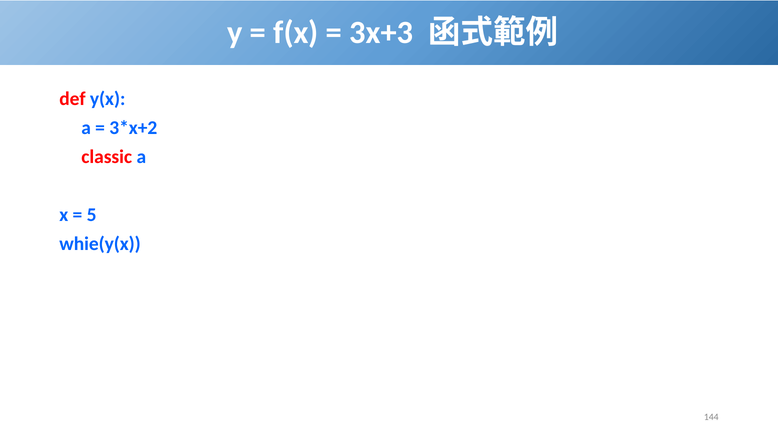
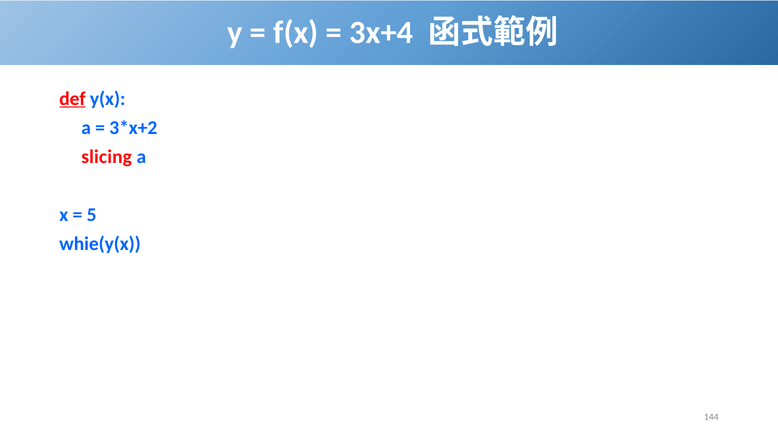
3x+3: 3x+3 -> 3x+4
def underline: none -> present
classic: classic -> slicing
